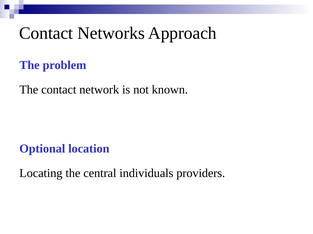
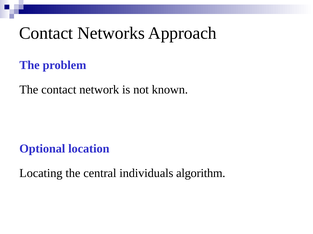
providers: providers -> algorithm
